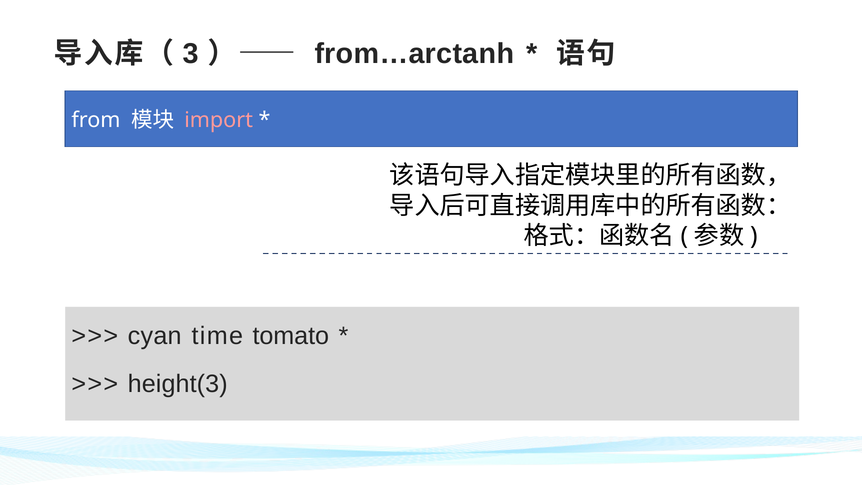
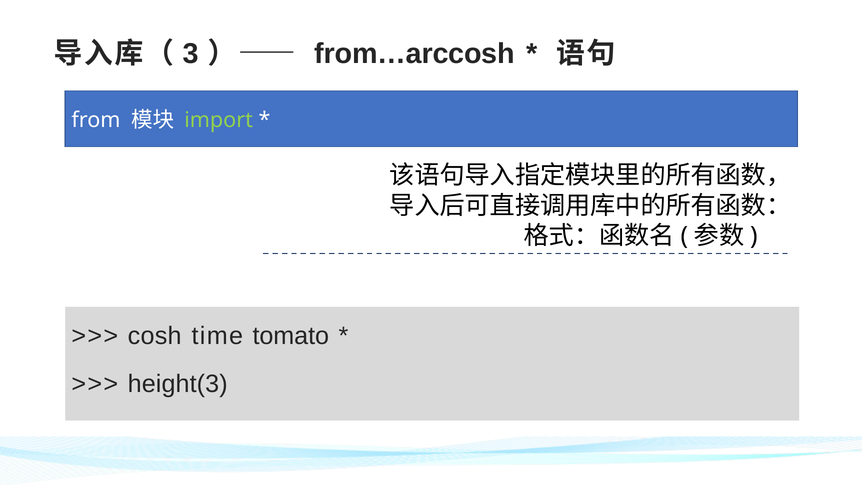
from…arctanh: from…arctanh -> from…arccosh
import colour: pink -> light green
cyan: cyan -> cosh
